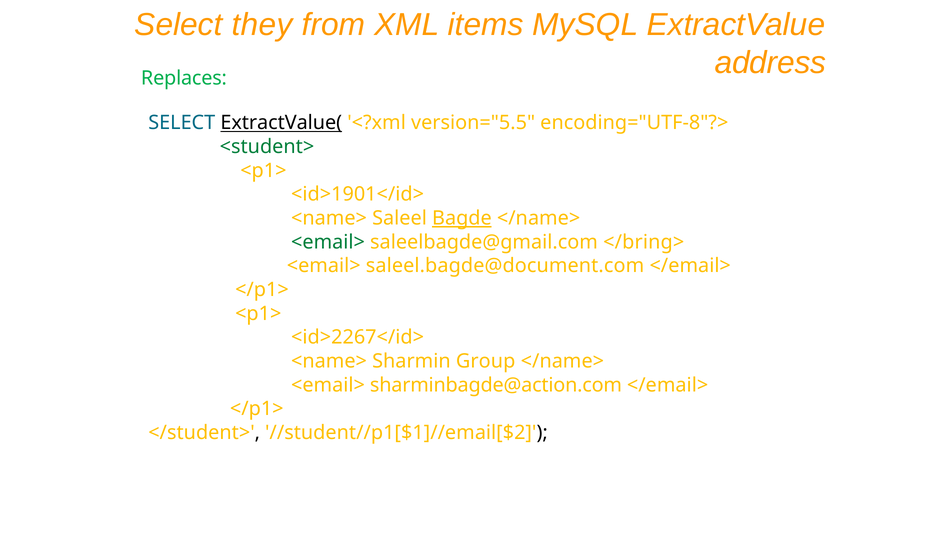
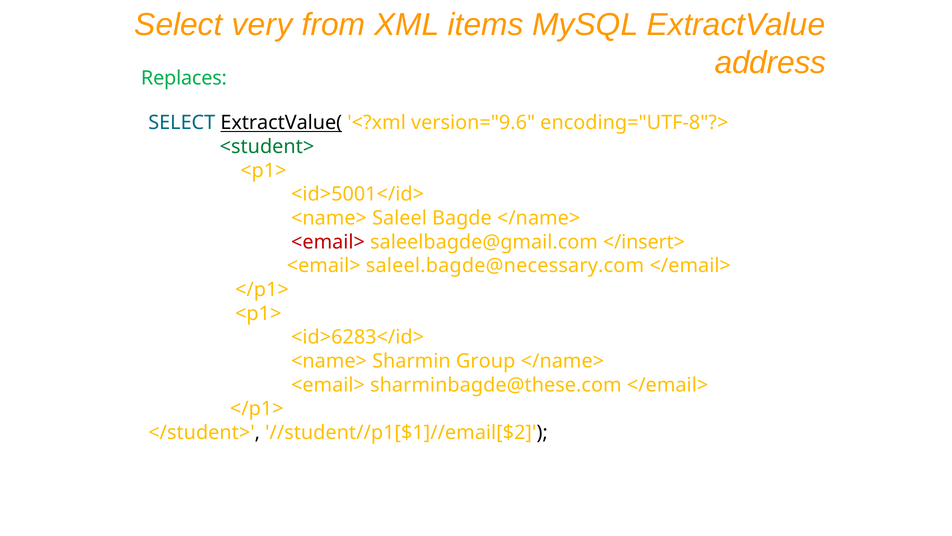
they: they -> very
version="5.5: version="5.5 -> version="9.6
<id>1901</id>: <id>1901</id> -> <id>5001</id>
Bagde underline: present -> none
<email> at (328, 242) colour: green -> red
</bring>: </bring> -> </insert>
saleel.bagde@document.com: saleel.bagde@document.com -> saleel.bagde@necessary.com
<id>2267</id>: <id>2267</id> -> <id>6283</id>
sharminbagde@action.com: sharminbagde@action.com -> sharminbagde@these.com
